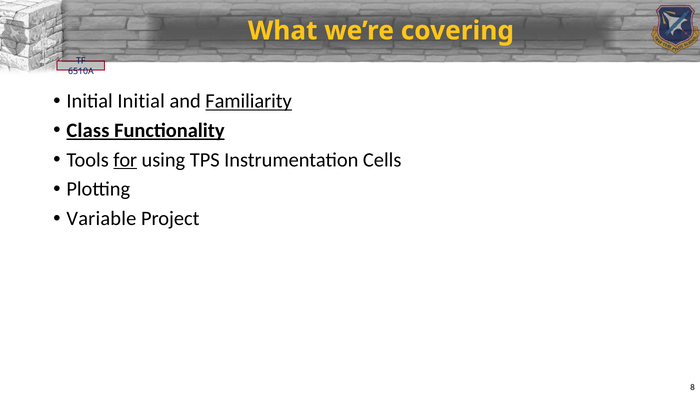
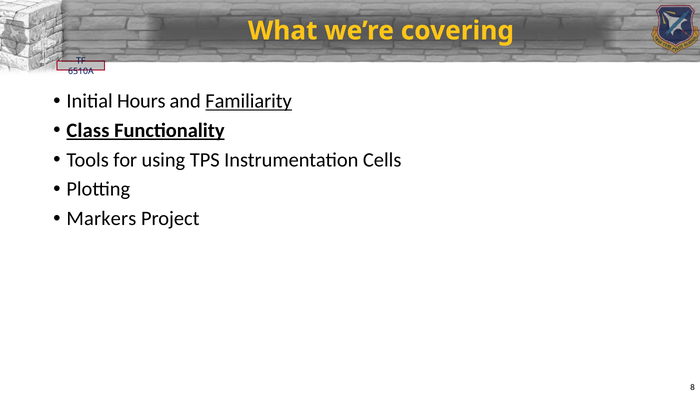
Initial Initial: Initial -> Hours
for underline: present -> none
Variable: Variable -> Markers
